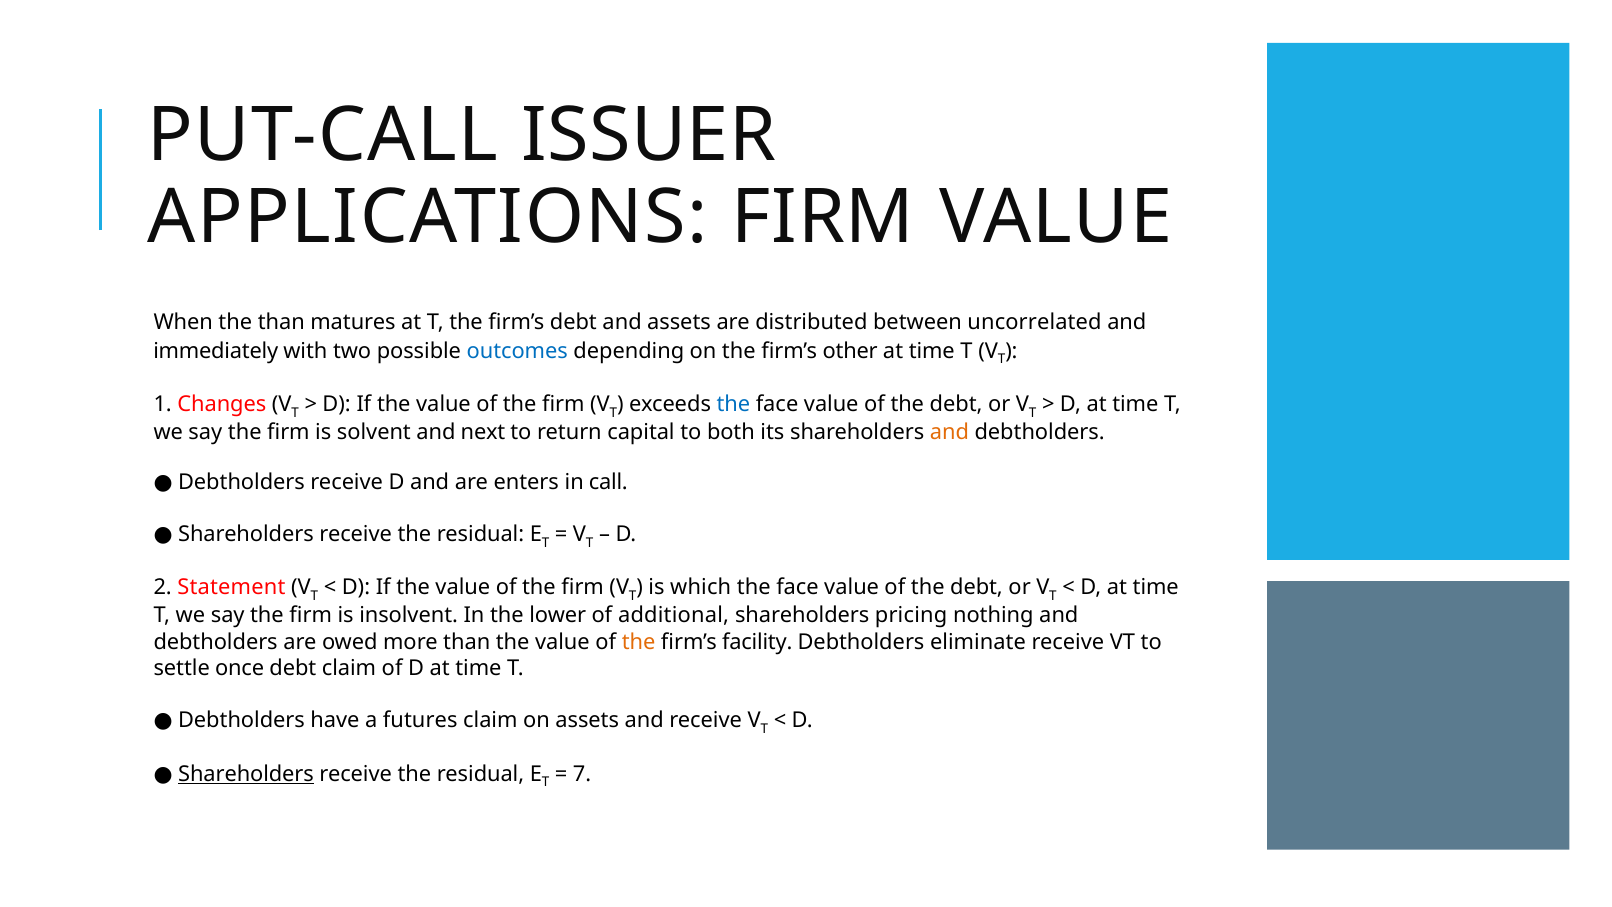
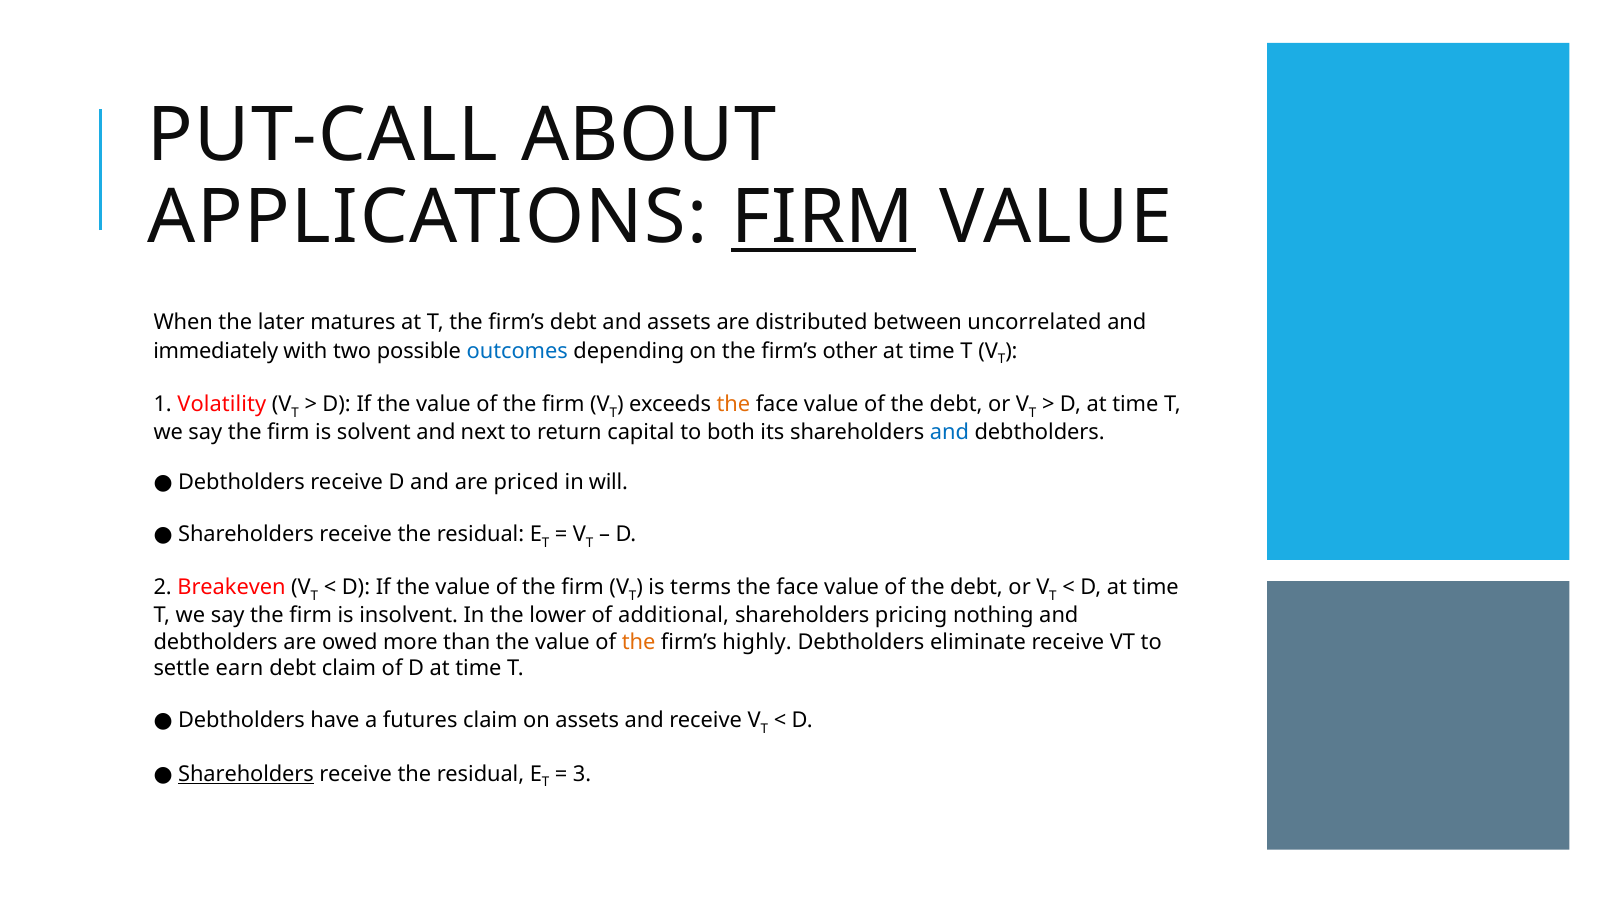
ISSUER: ISSUER -> ABOUT
FIRM at (823, 217) underline: none -> present
the than: than -> later
Changes: Changes -> Volatility
the at (733, 404) colour: blue -> orange
and at (949, 432) colour: orange -> blue
enters: enters -> priced
call: call -> will
Statement: Statement -> Breakeven
which: which -> terms
facility: facility -> highly
once: once -> earn
7: 7 -> 3
